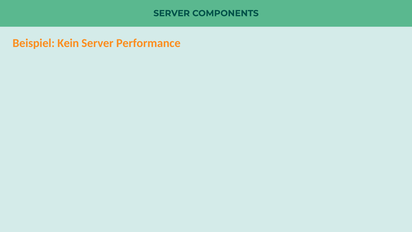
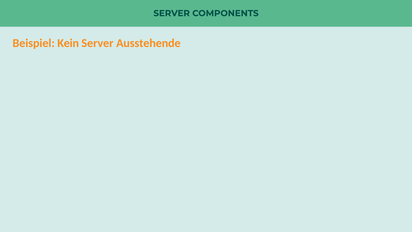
Performance: Performance -> Ausstehende
